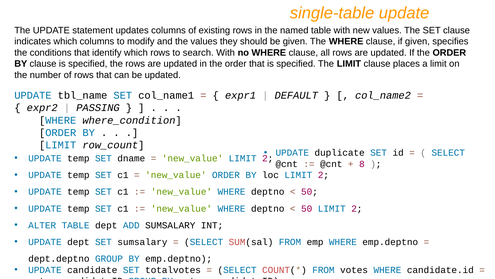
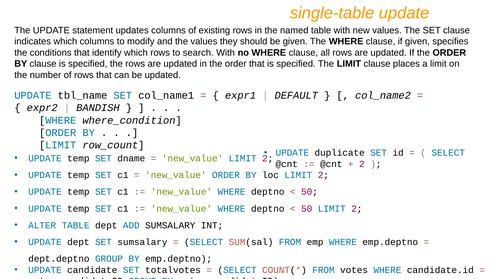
PASSING: PASSING -> BANDISH
8 at (362, 164): 8 -> 2
